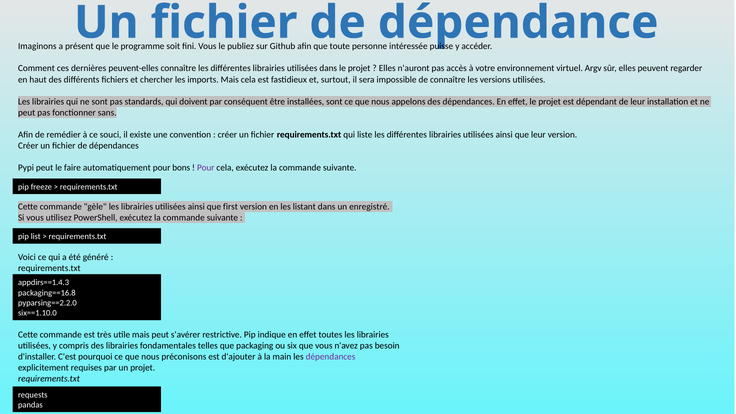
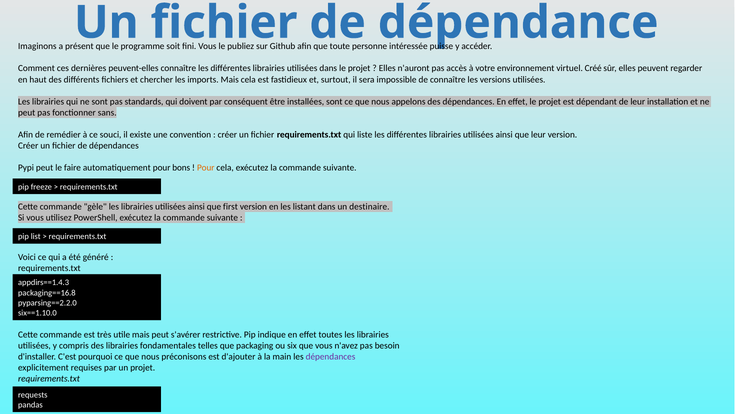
Argv: Argv -> Créé
Pour at (206, 168) colour: purple -> orange
enregistré: enregistré -> destinaire
